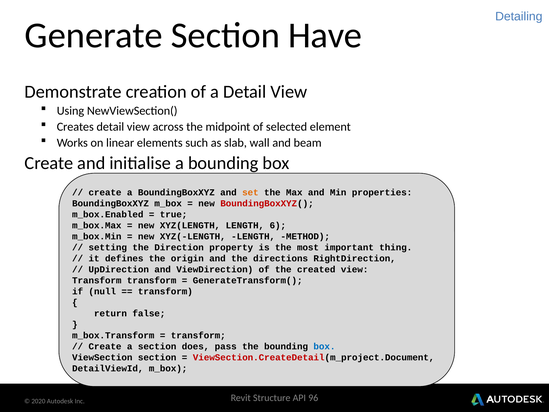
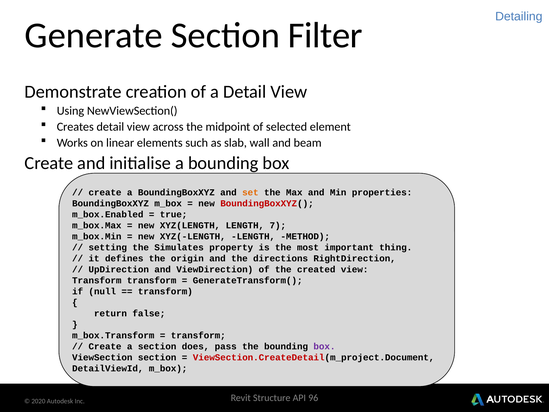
Have: Have -> Filter
6: 6 -> 7
Direction: Direction -> Simulates
box at (324, 346) colour: blue -> purple
